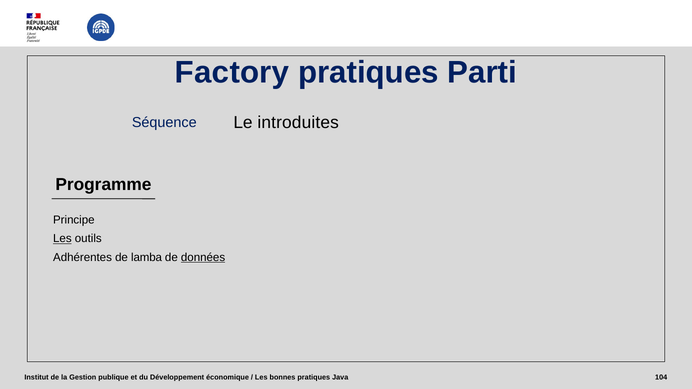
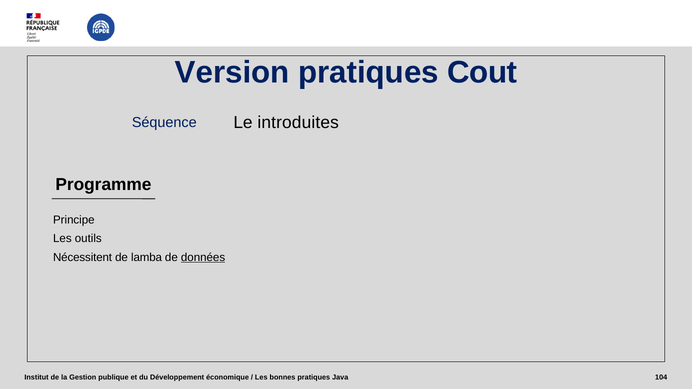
Factory: Factory -> Version
Parti: Parti -> Cout
Les at (62, 239) underline: present -> none
Adhérentes: Adhérentes -> Nécessitent
